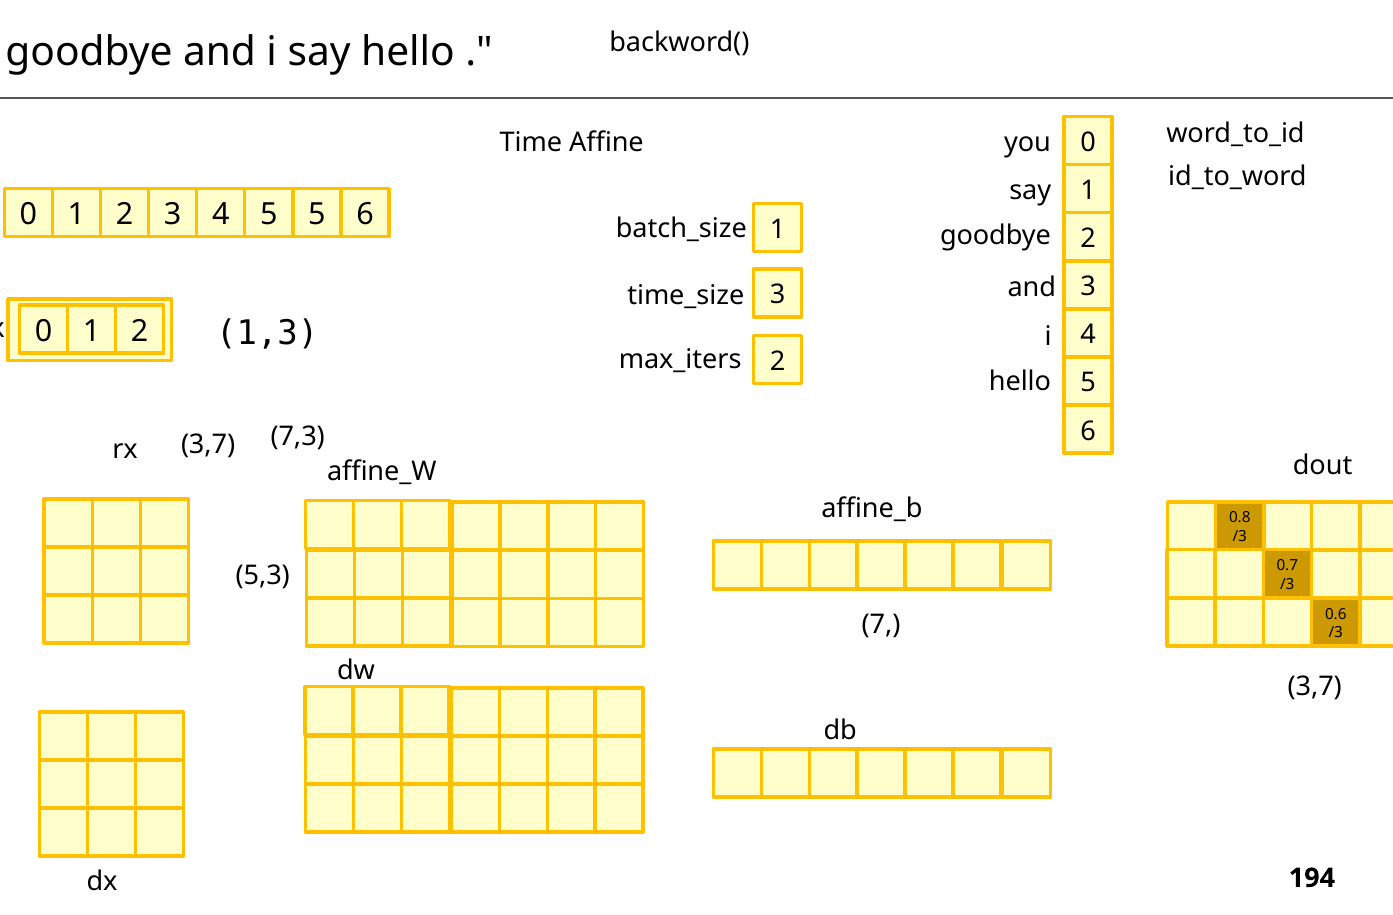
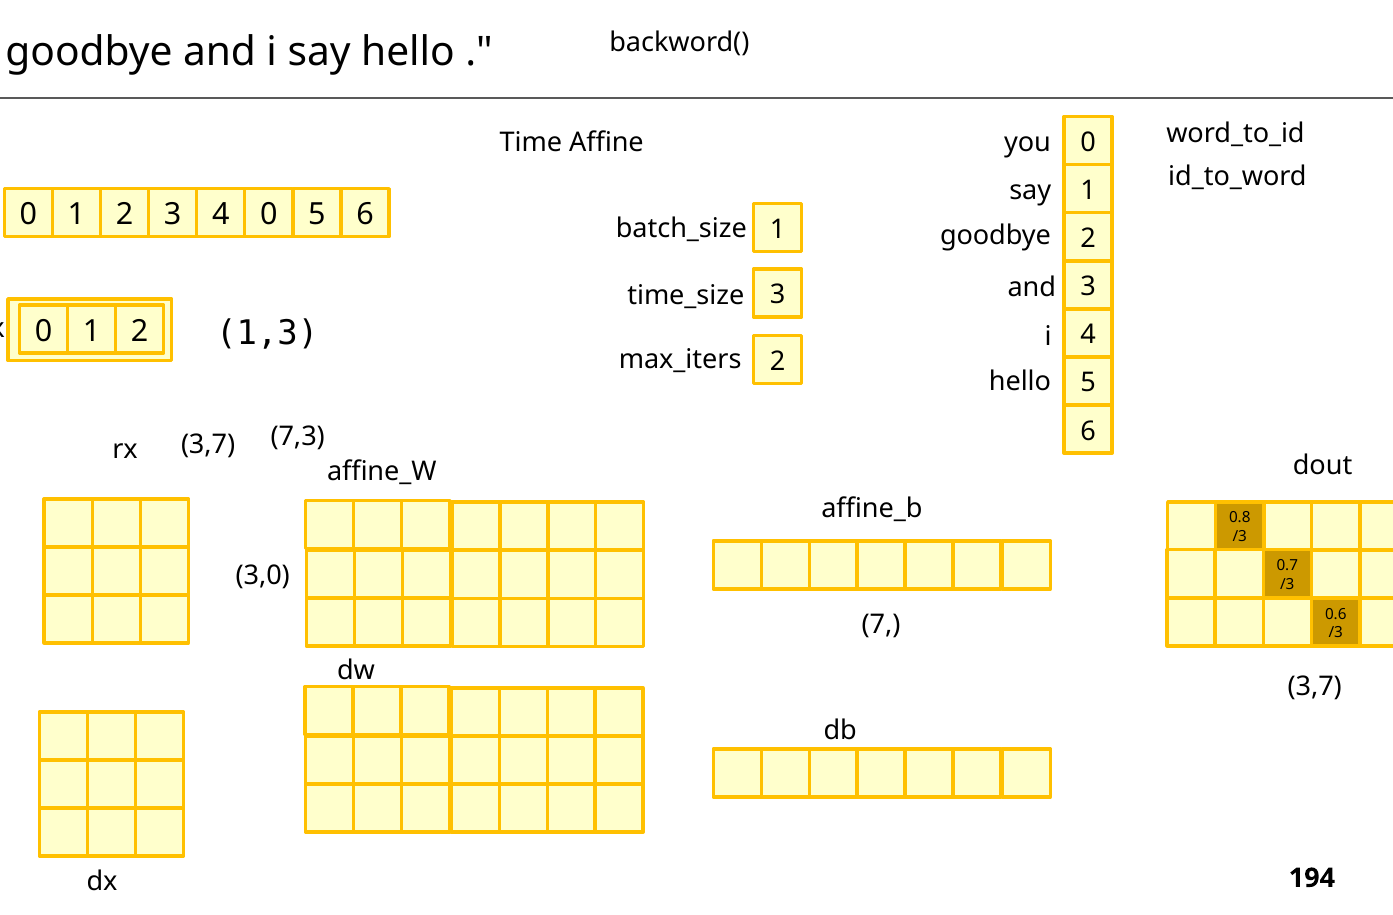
5 at (269, 215): 5 -> 0
5,3: 5,3 -> 3,0
